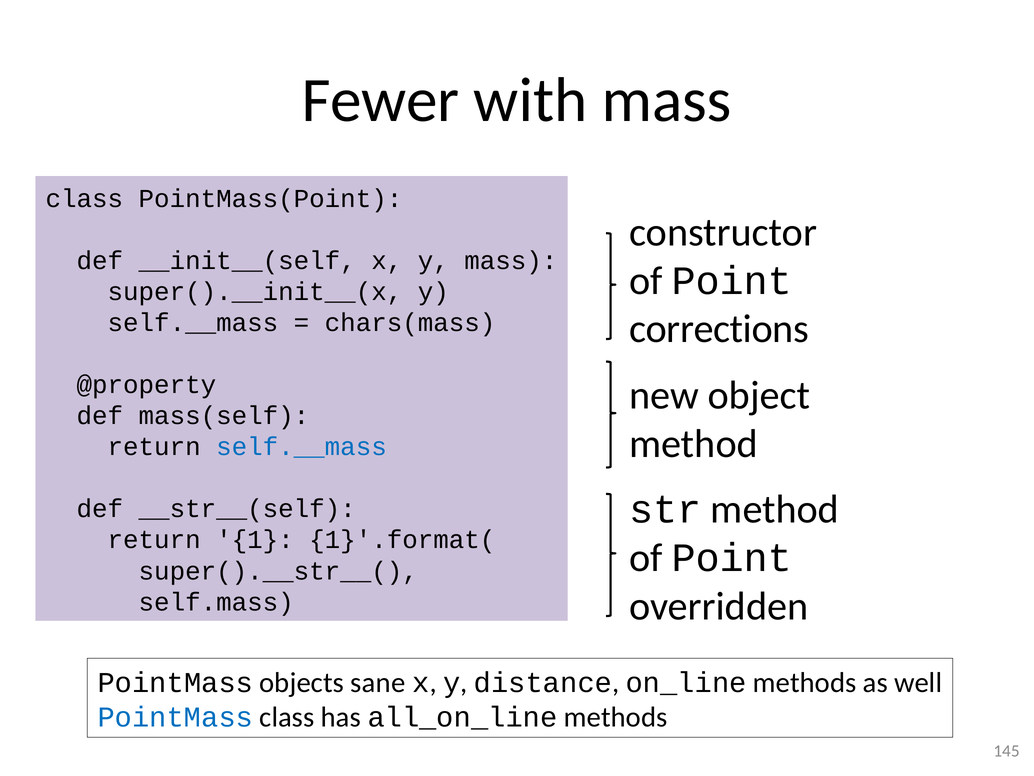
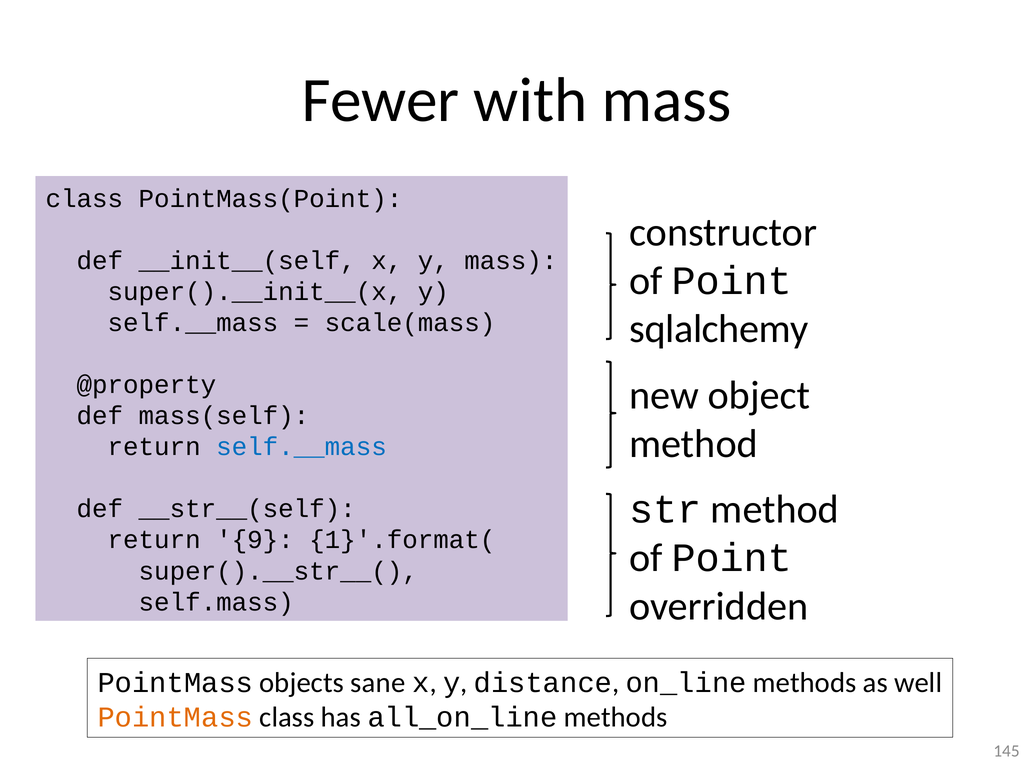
corrections: corrections -> sqlalchemy
chars(mass: chars(mass -> scale(mass
1: 1 -> 9
PointMass at (175, 717) colour: blue -> orange
